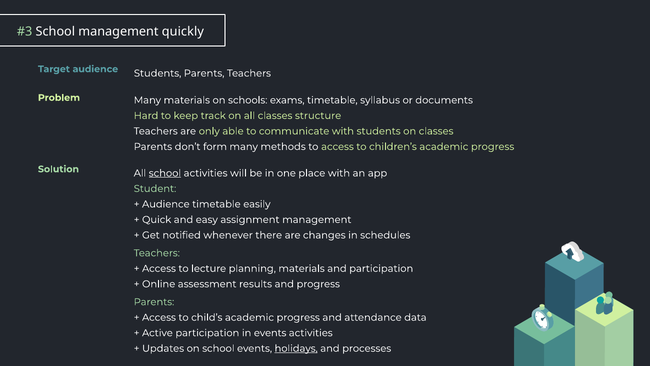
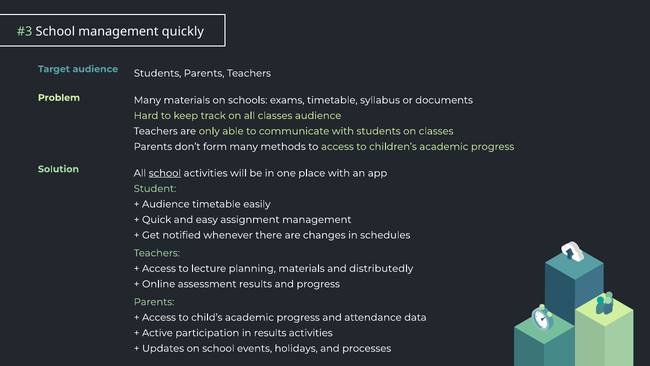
classes structure: structure -> audience
and participation: participation -> distributedly
in events: events -> results
holidays underline: present -> none
